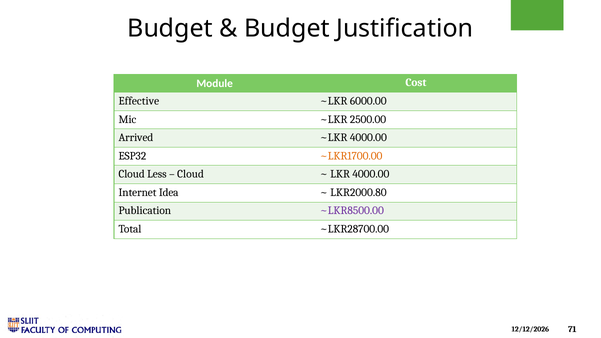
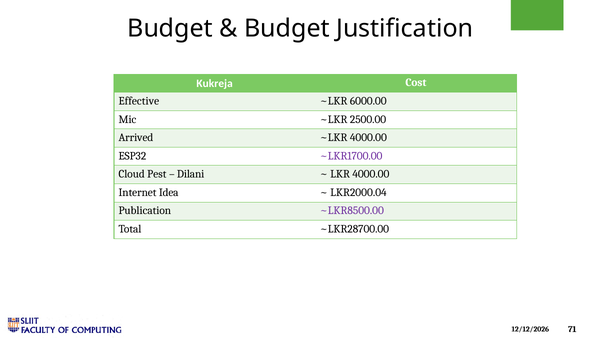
Module: Module -> Kukreja
~LKR1700.00 colour: orange -> purple
Less: Less -> Pest
Cloud at (191, 174): Cloud -> Dilani
LKR2000.80: LKR2000.80 -> LKR2000.04
